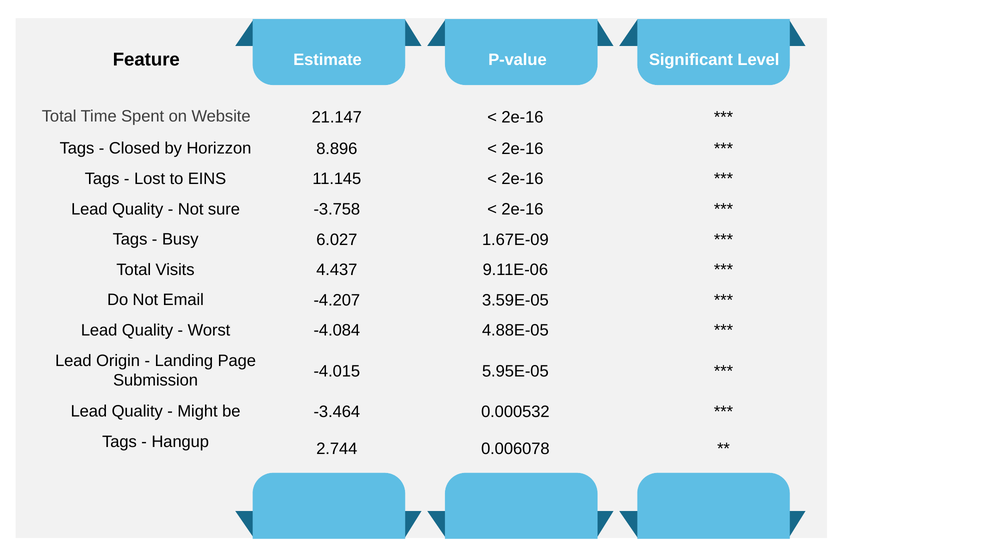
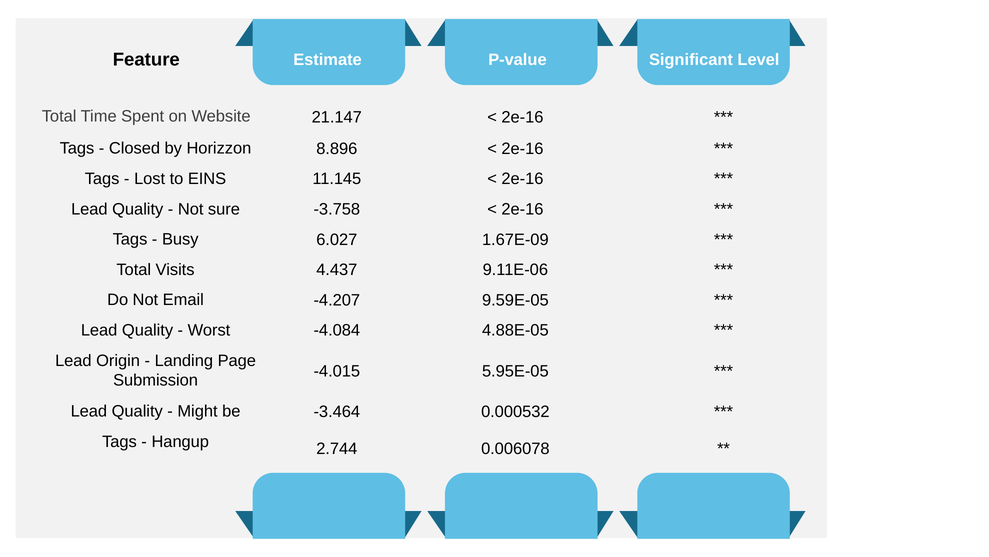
3.59E-05: 3.59E-05 -> 9.59E-05
